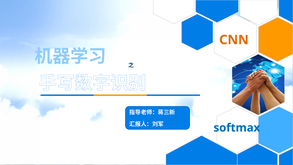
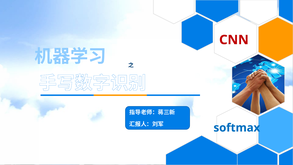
CNN colour: orange -> red
